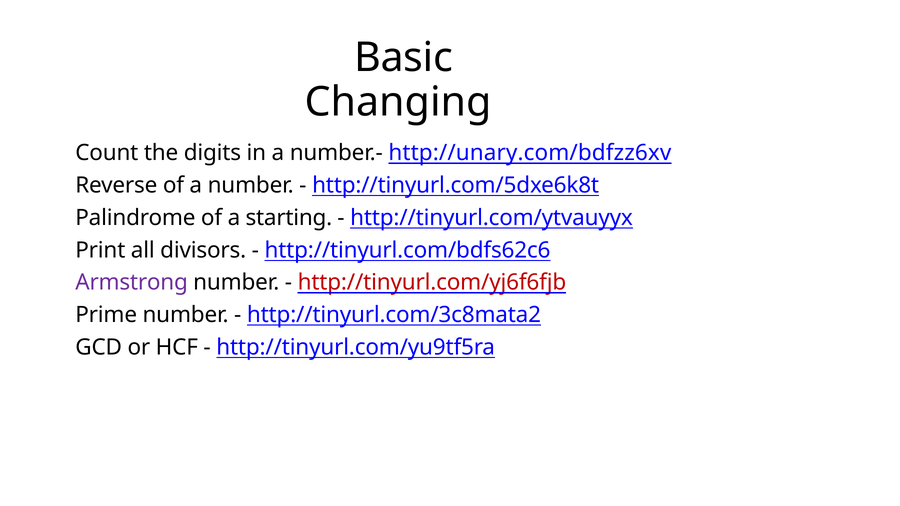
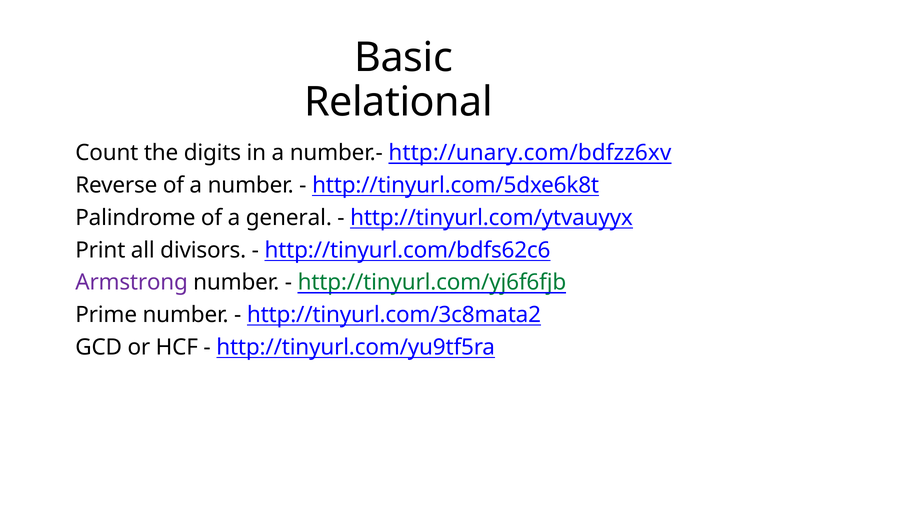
Changing: Changing -> Relational
starting: starting -> general
http://tinyurl.com/yj6f6fjb colour: red -> green
